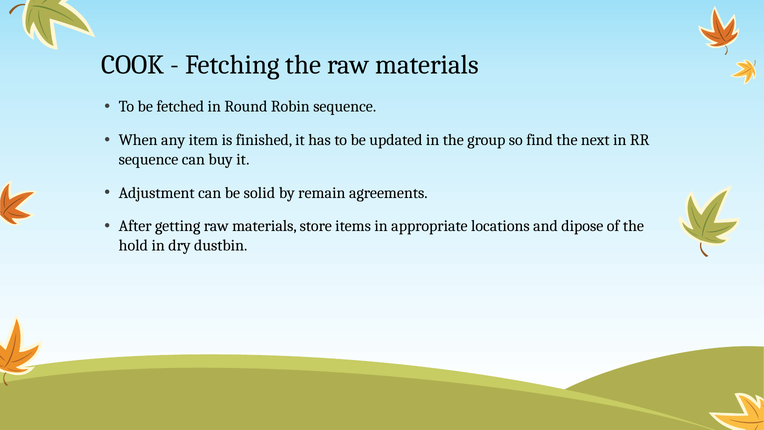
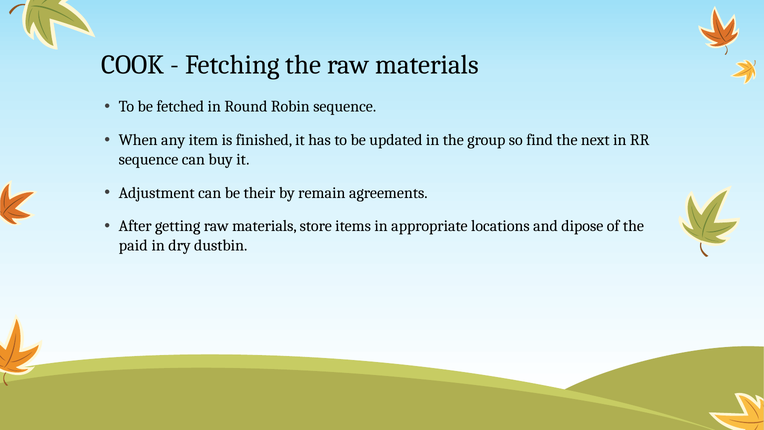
solid: solid -> their
hold: hold -> paid
